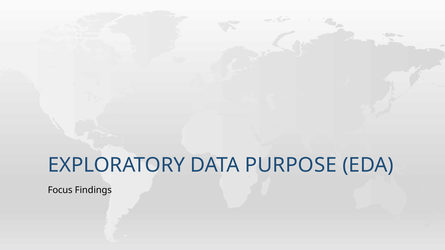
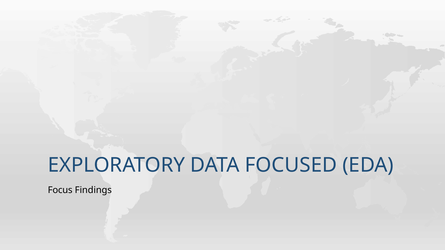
PURPOSE: PURPOSE -> FOCUSED
